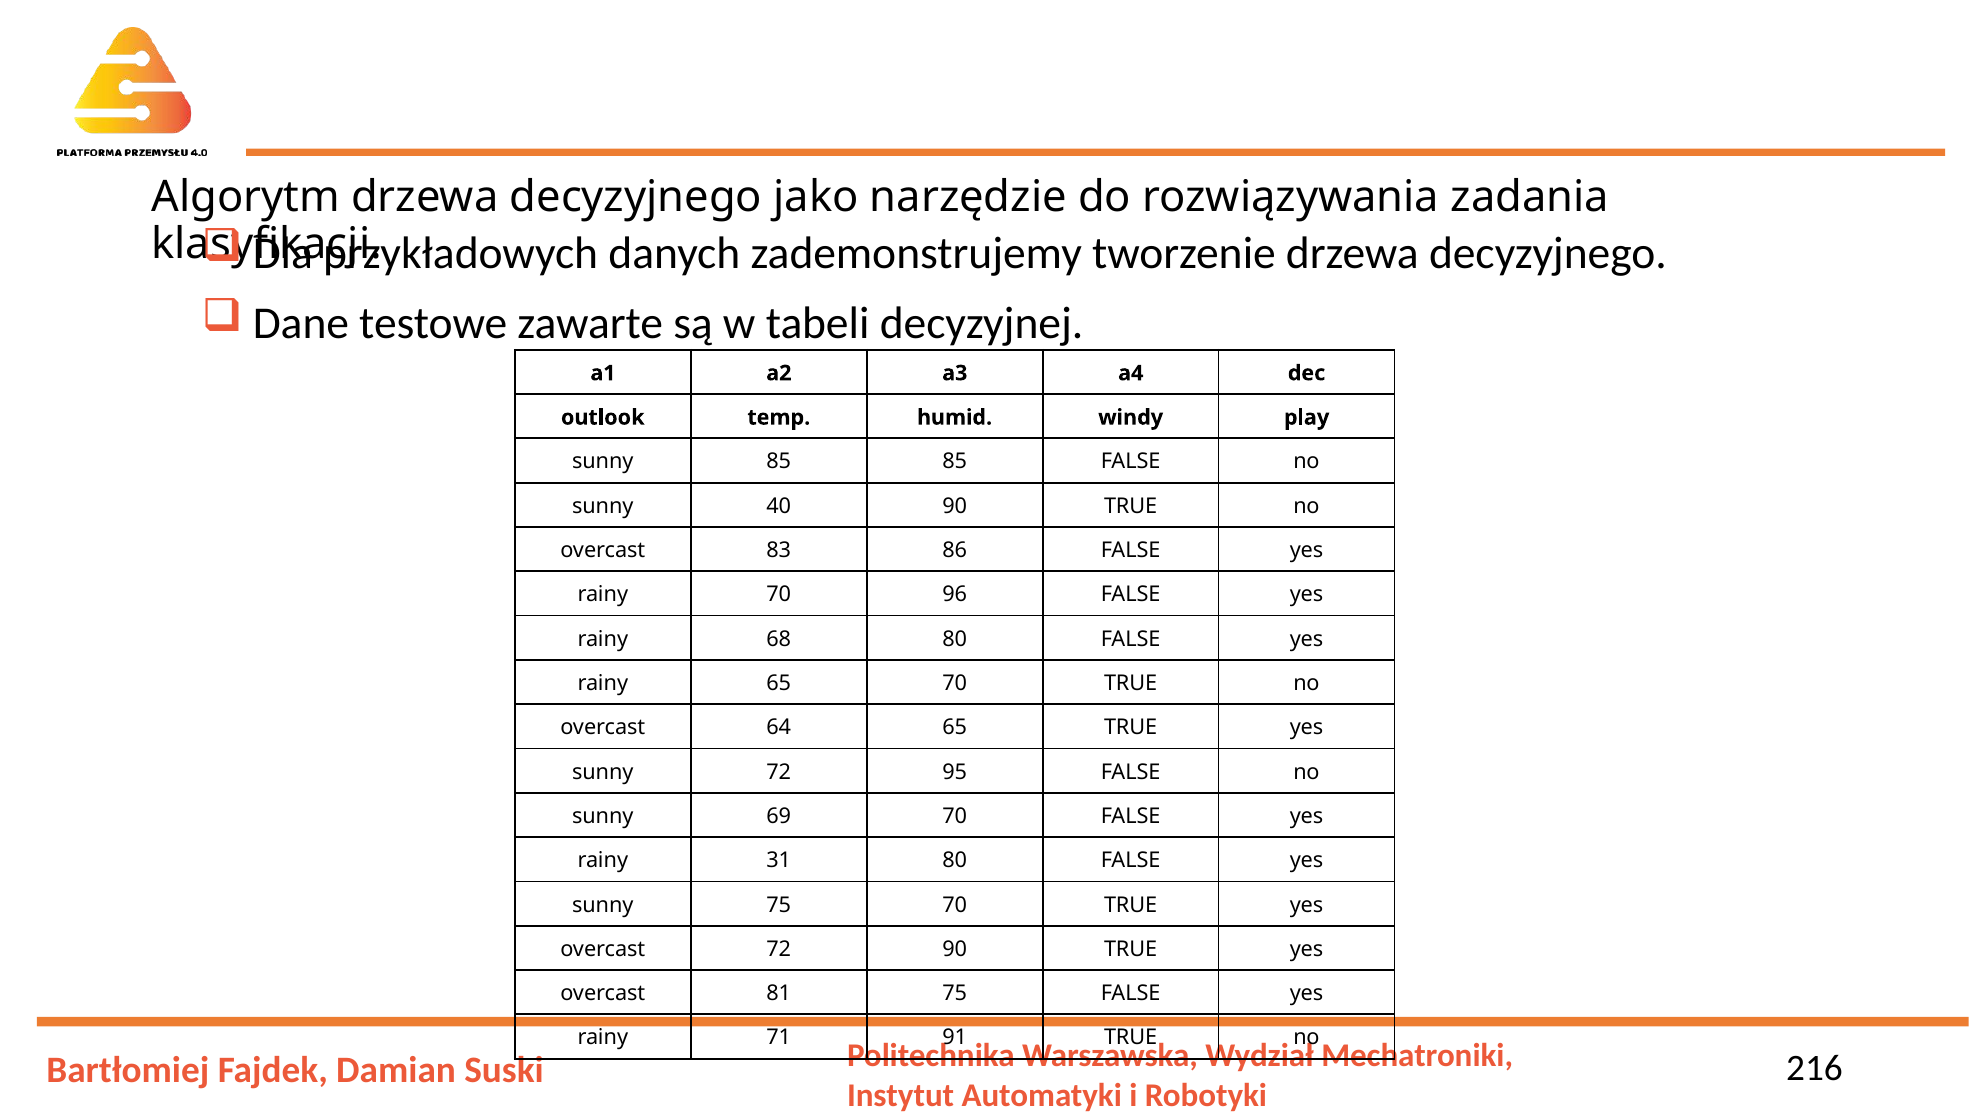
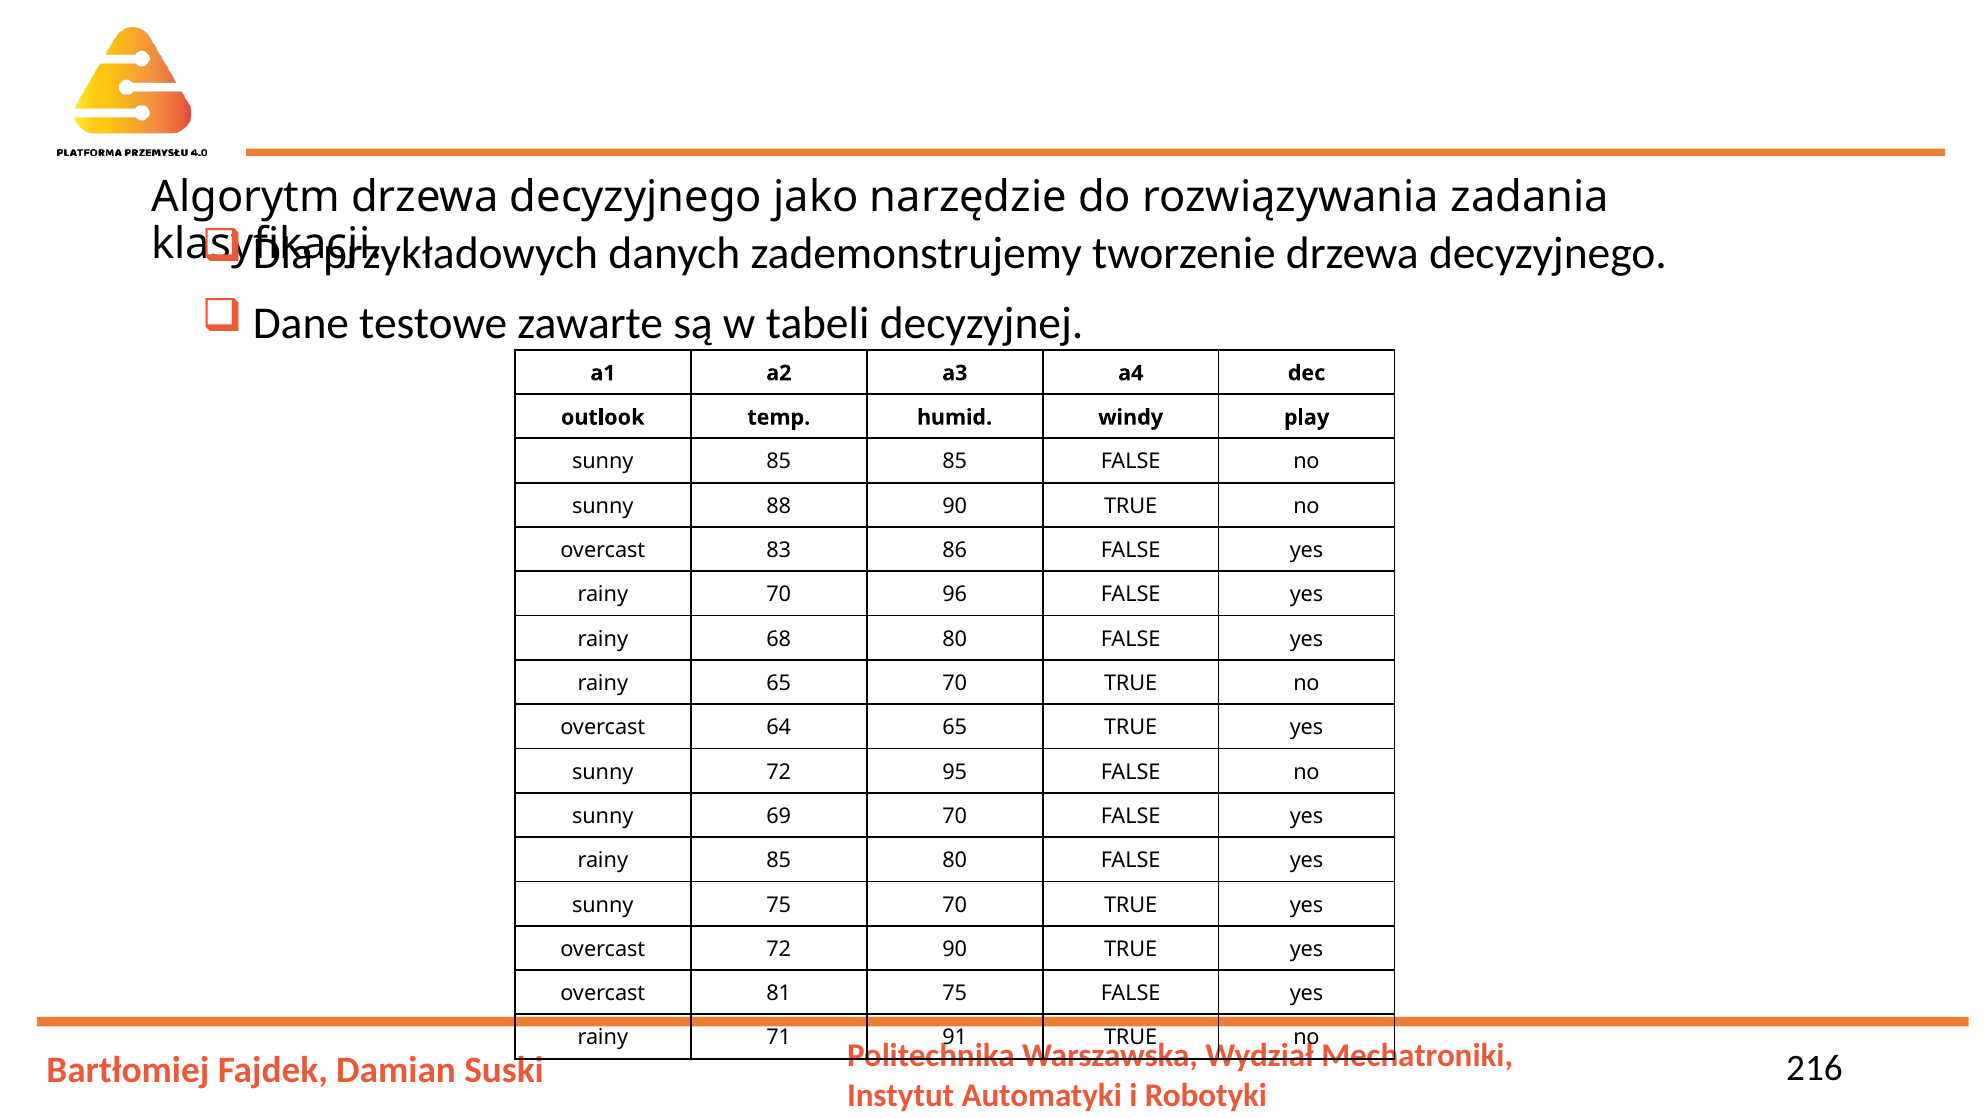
40: 40 -> 88
rainy 31: 31 -> 85
